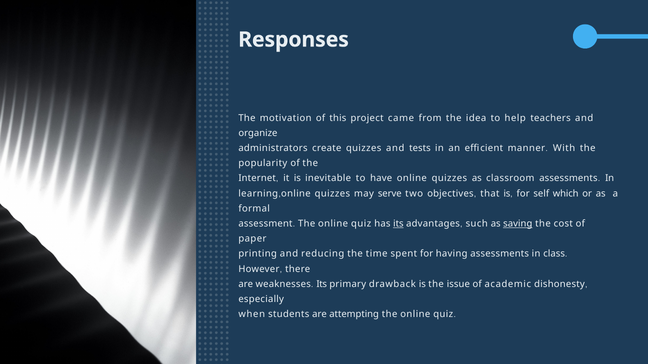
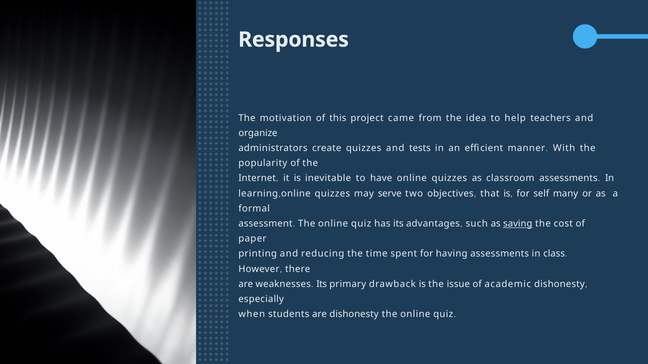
which: which -> many
its at (398, 224) underline: present -> none
are attempting: attempting -> dishonesty
